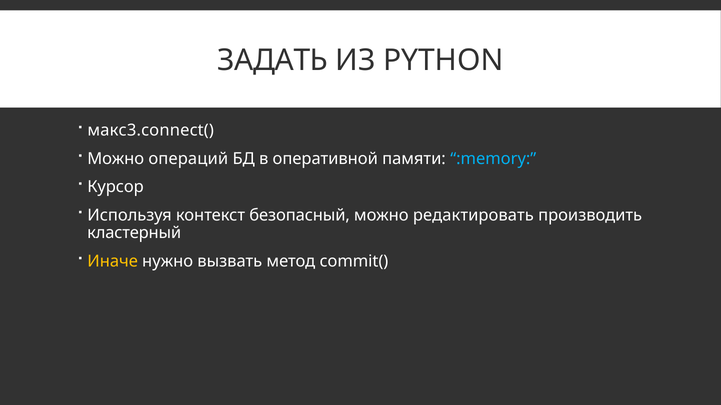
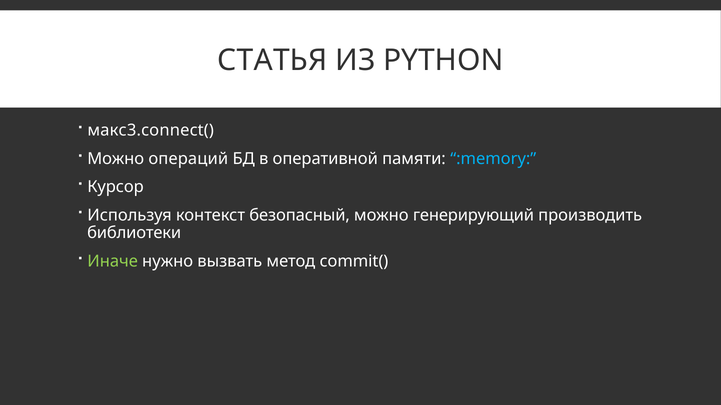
ЗАДАТЬ: ЗАДАТЬ -> СТАТЬЯ
редактировать: редактировать -> генерирующий
кластерный: кластерный -> библиотеки
Иначе colour: yellow -> light green
